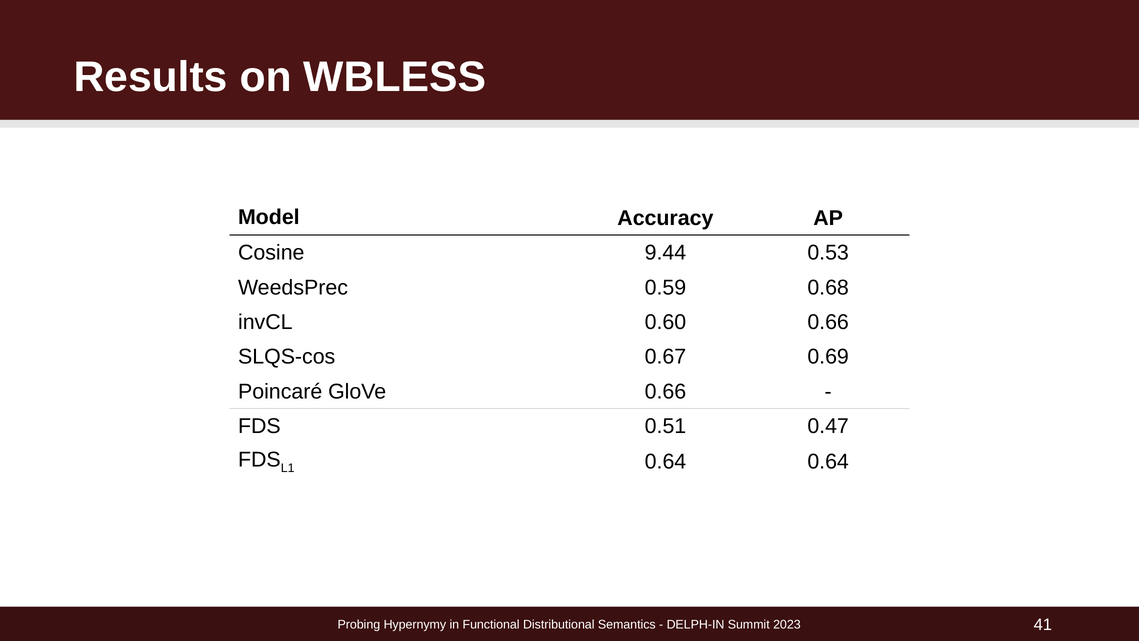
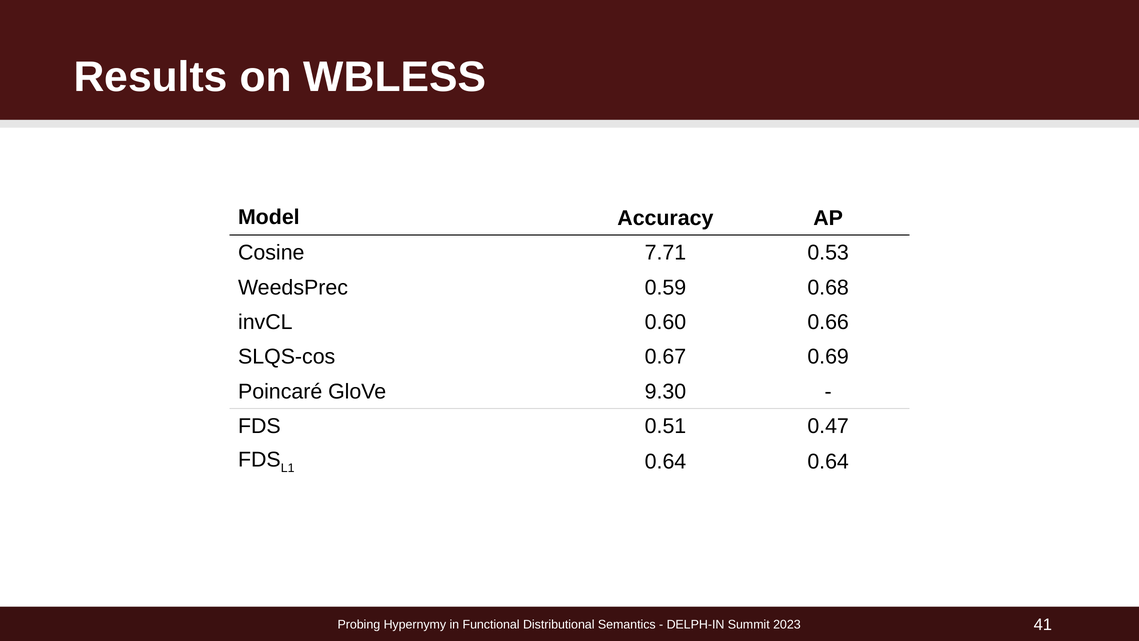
9.44: 9.44 -> 7.71
GloVe 0.66: 0.66 -> 9.30
